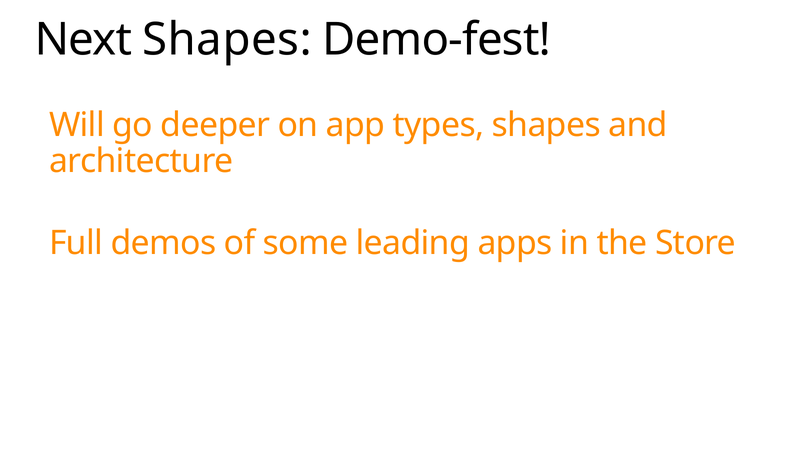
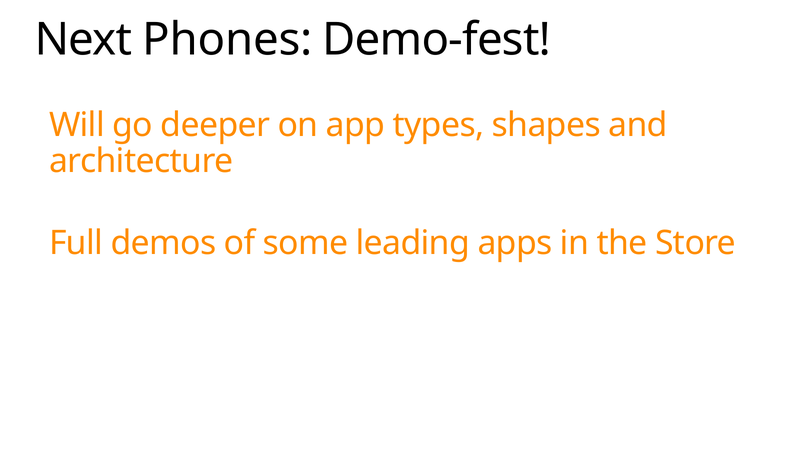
Next Shapes: Shapes -> Phones
